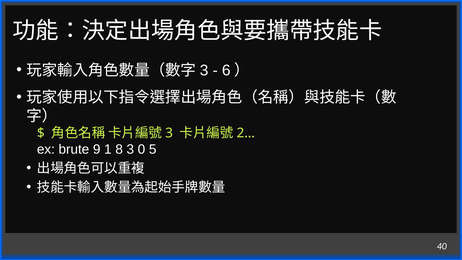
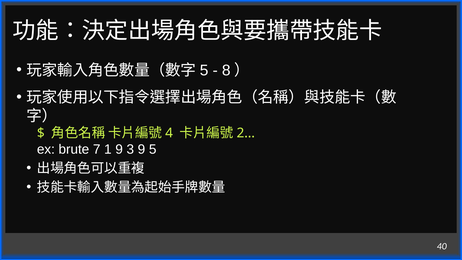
3 at (204, 70): 3 -> 5
6: 6 -> 8
3 at (169, 133): 3 -> 4
9: 9 -> 7
1 8: 8 -> 9
3 0: 0 -> 9
